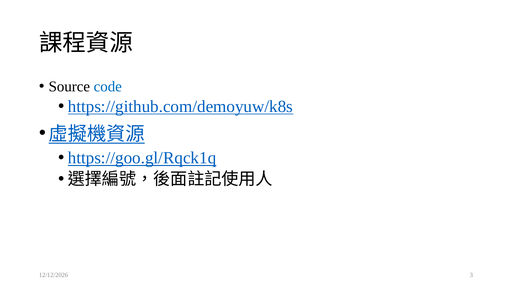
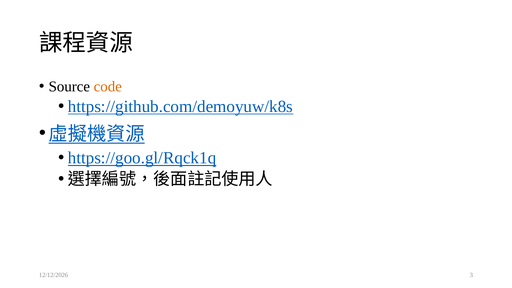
code colour: blue -> orange
